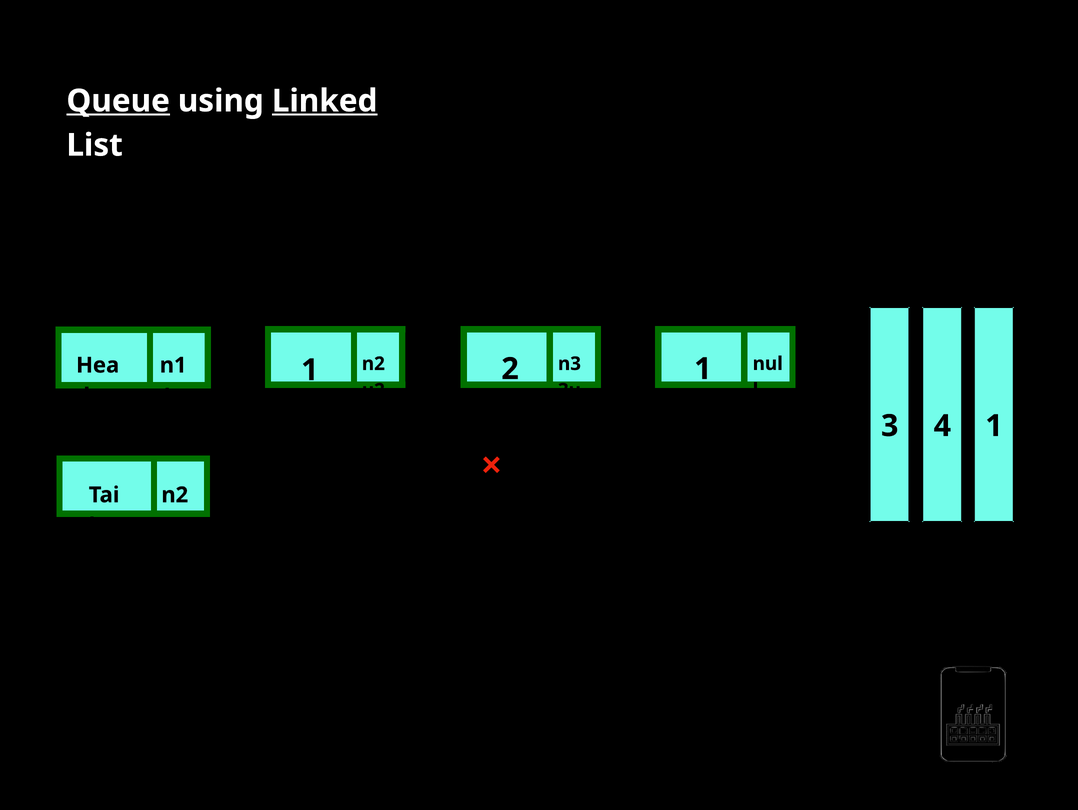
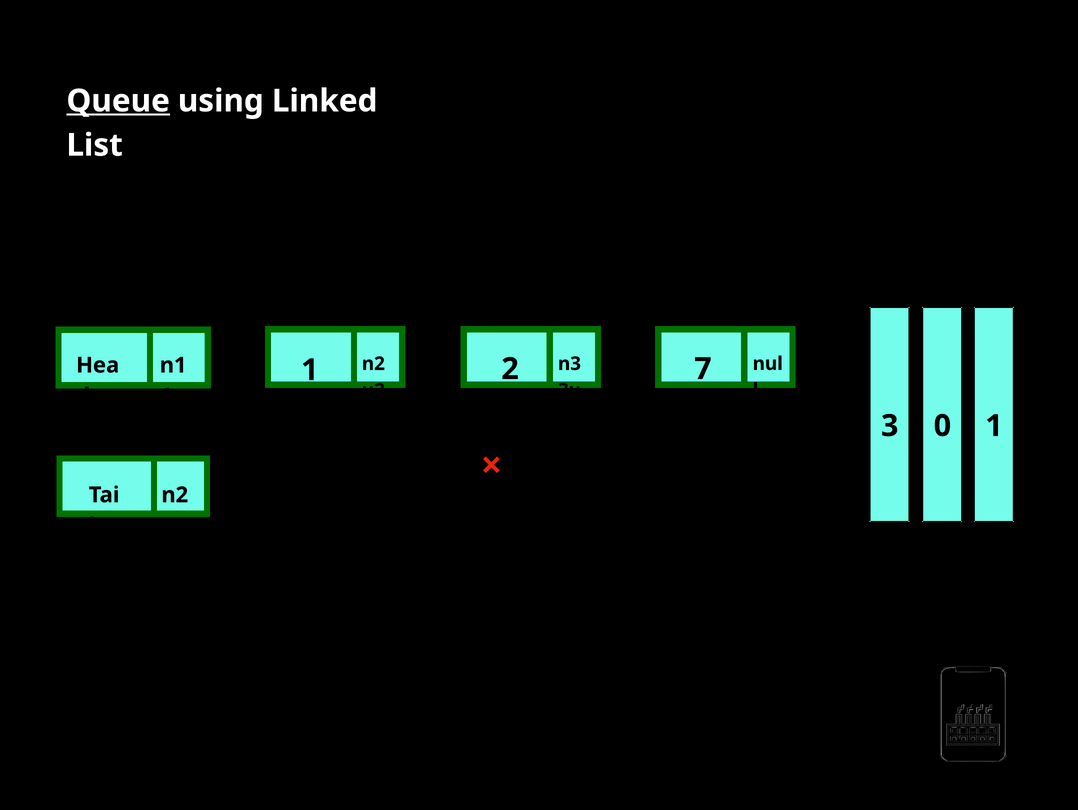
Linked underline: present -> none
2 1: 1 -> 7
4: 4 -> 0
